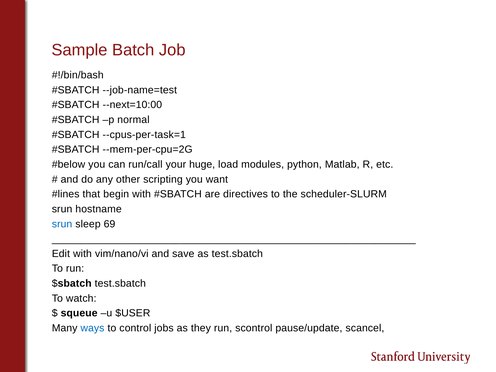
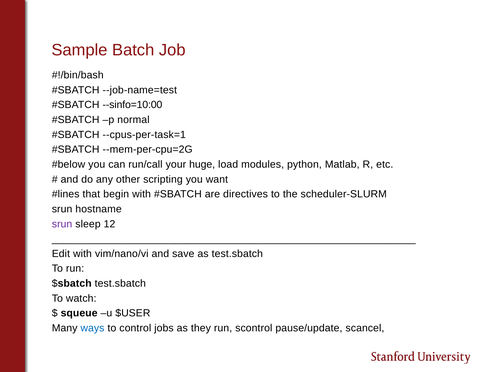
--next=10:00: --next=10:00 -> --sinfo=10:00
srun at (62, 224) colour: blue -> purple
69: 69 -> 12
